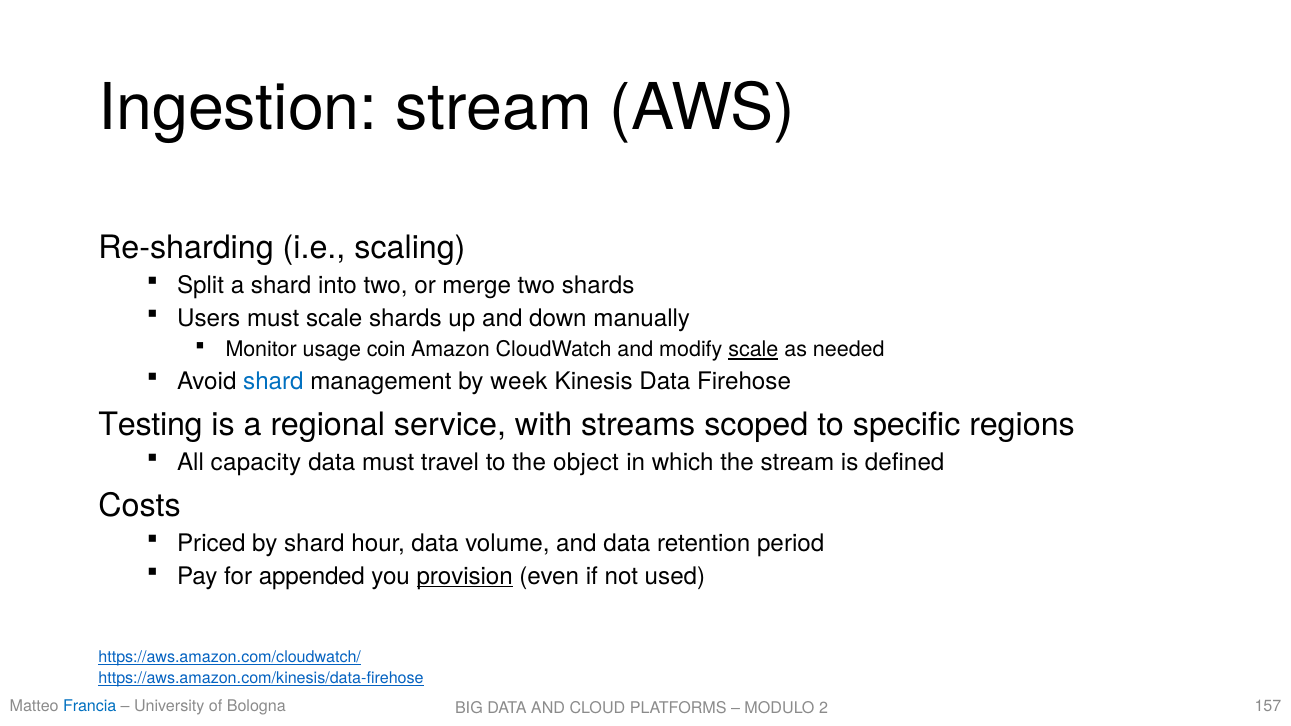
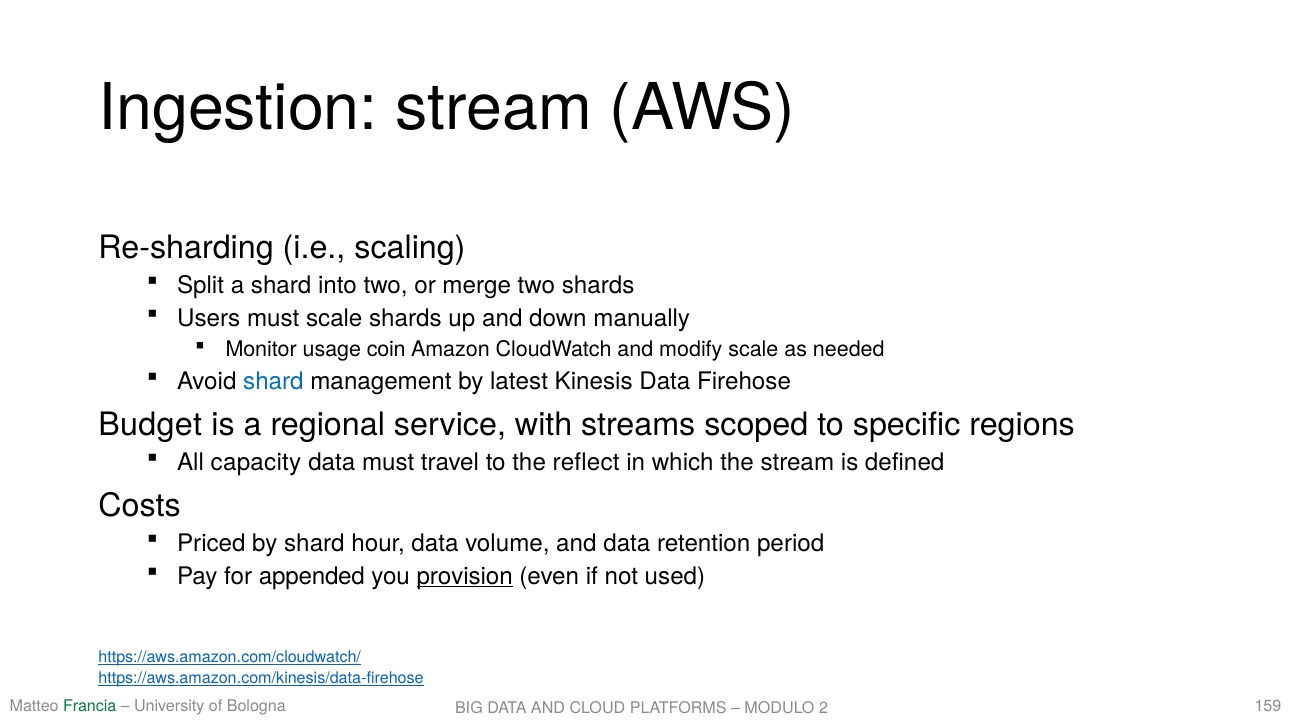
scale at (753, 350) underline: present -> none
week: week -> latest
Testing: Testing -> Budget
object: object -> reflect
Francia colour: blue -> green
157: 157 -> 159
